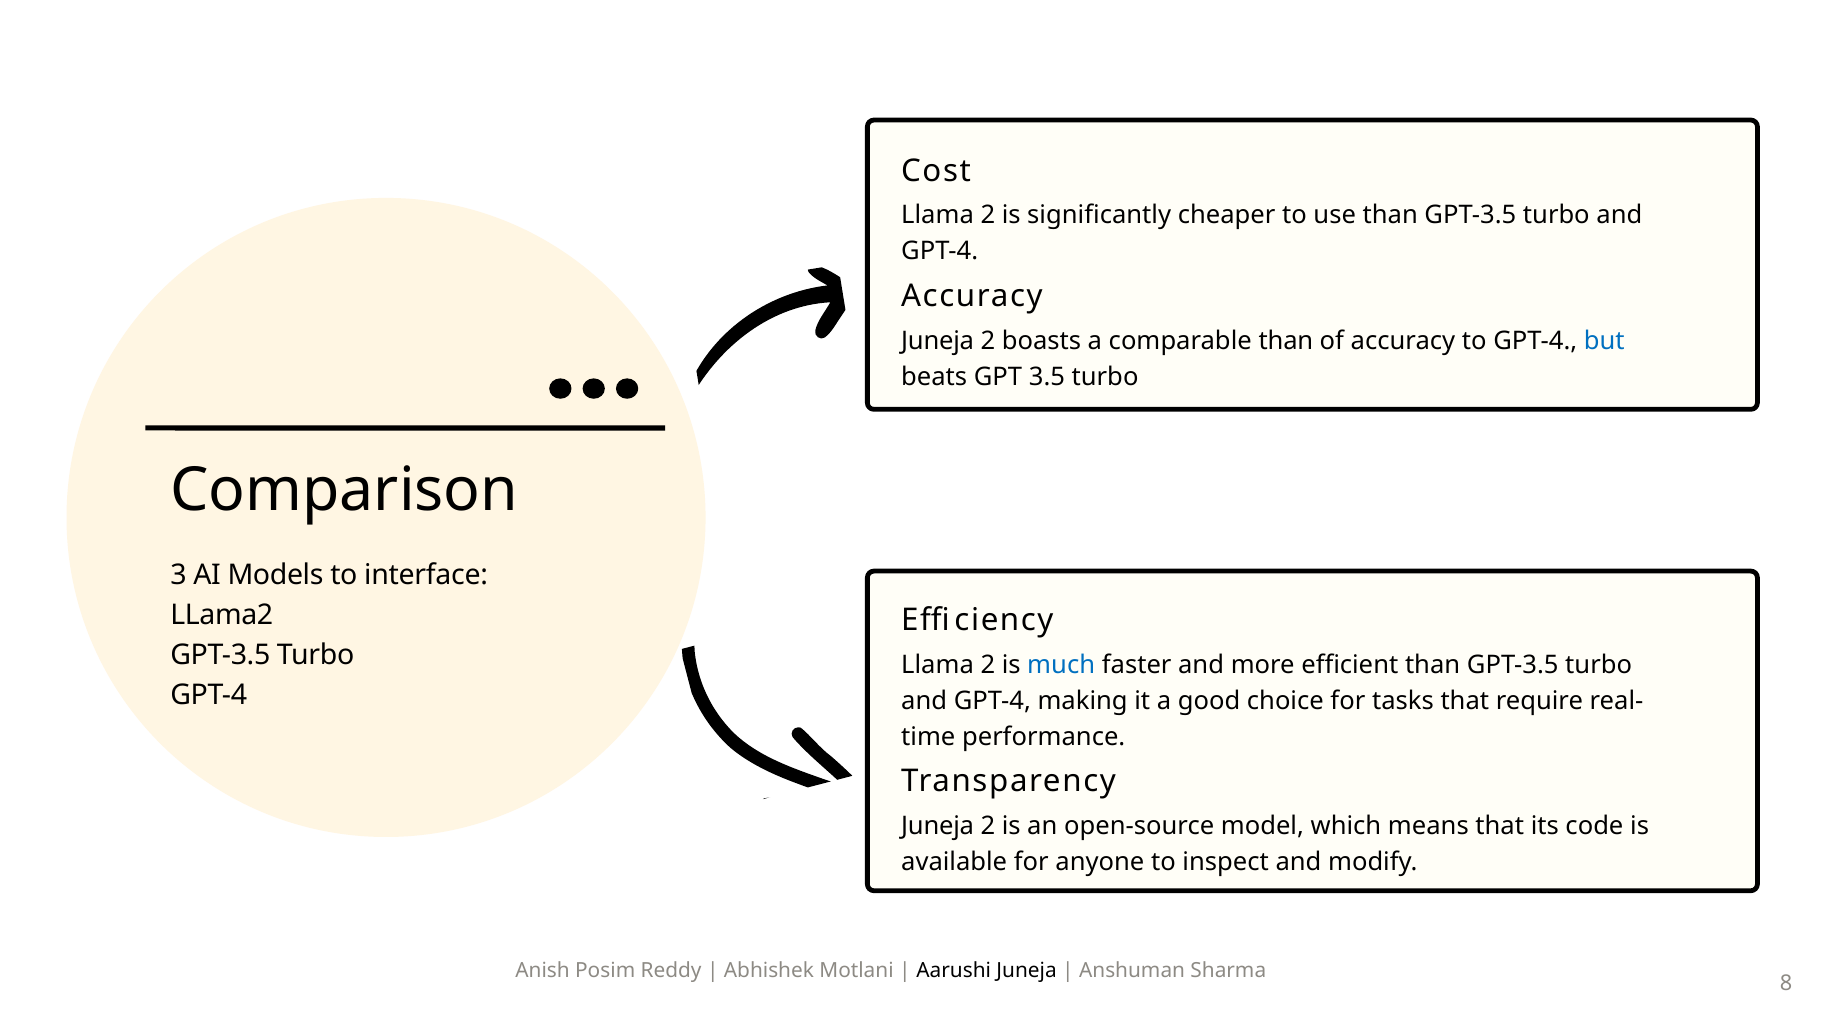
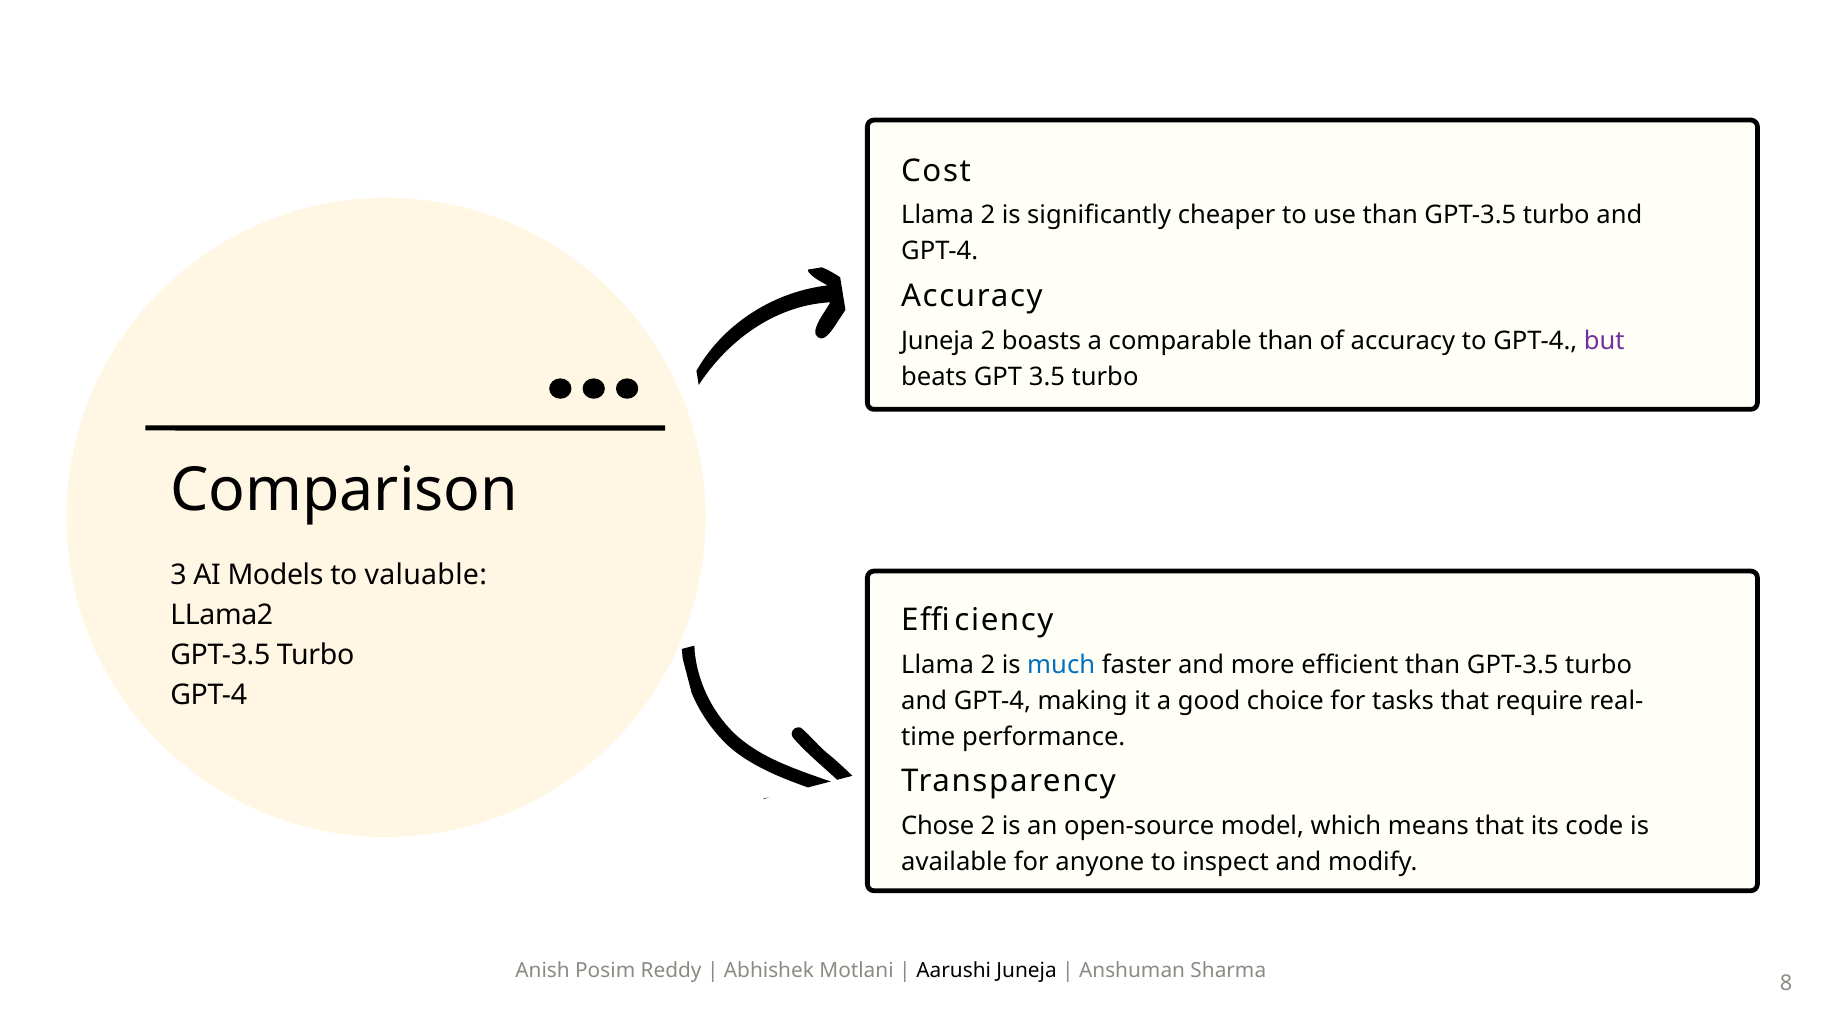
but colour: blue -> purple
interface: interface -> valuable
Juneja at (938, 827): Juneja -> Chose
